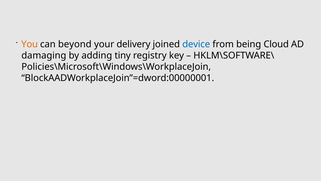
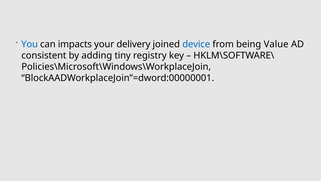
You colour: orange -> blue
beyond: beyond -> impacts
Cloud: Cloud -> Value
damaging: damaging -> consistent
